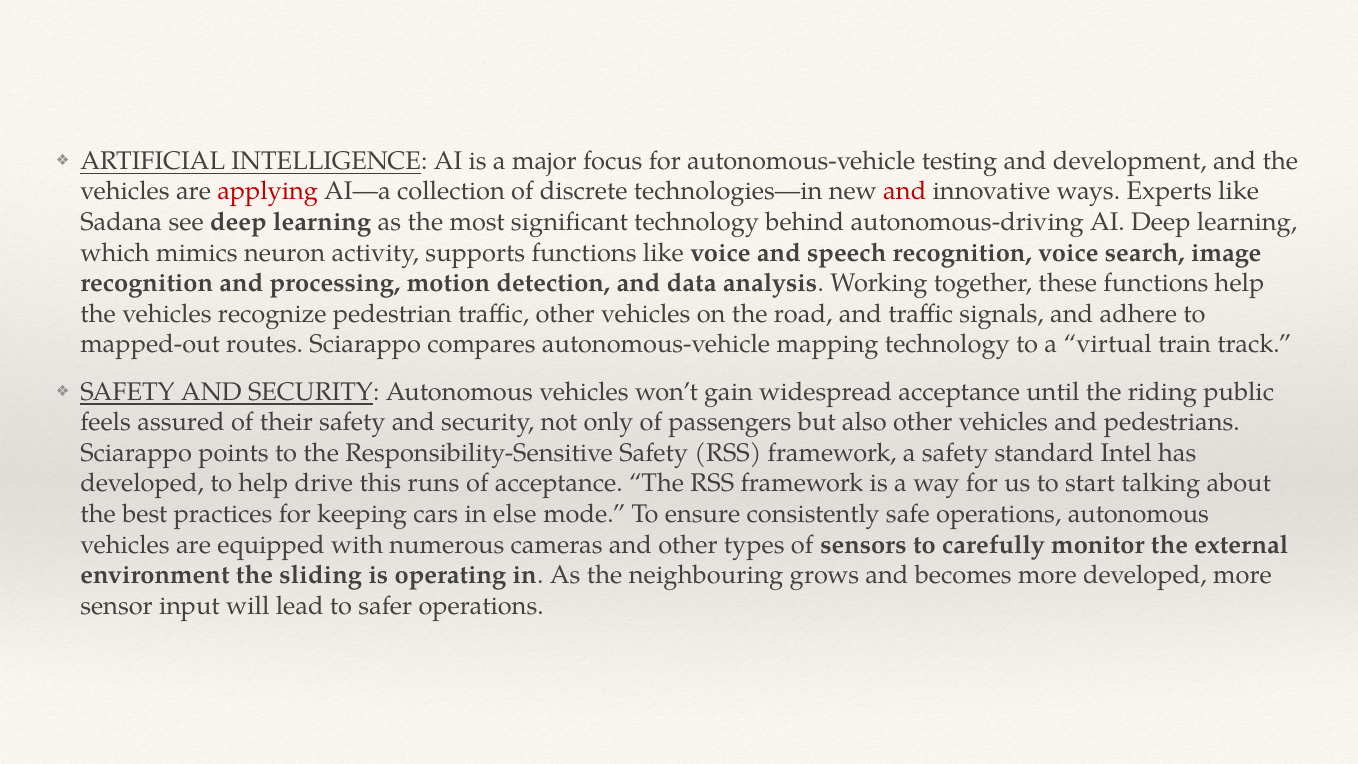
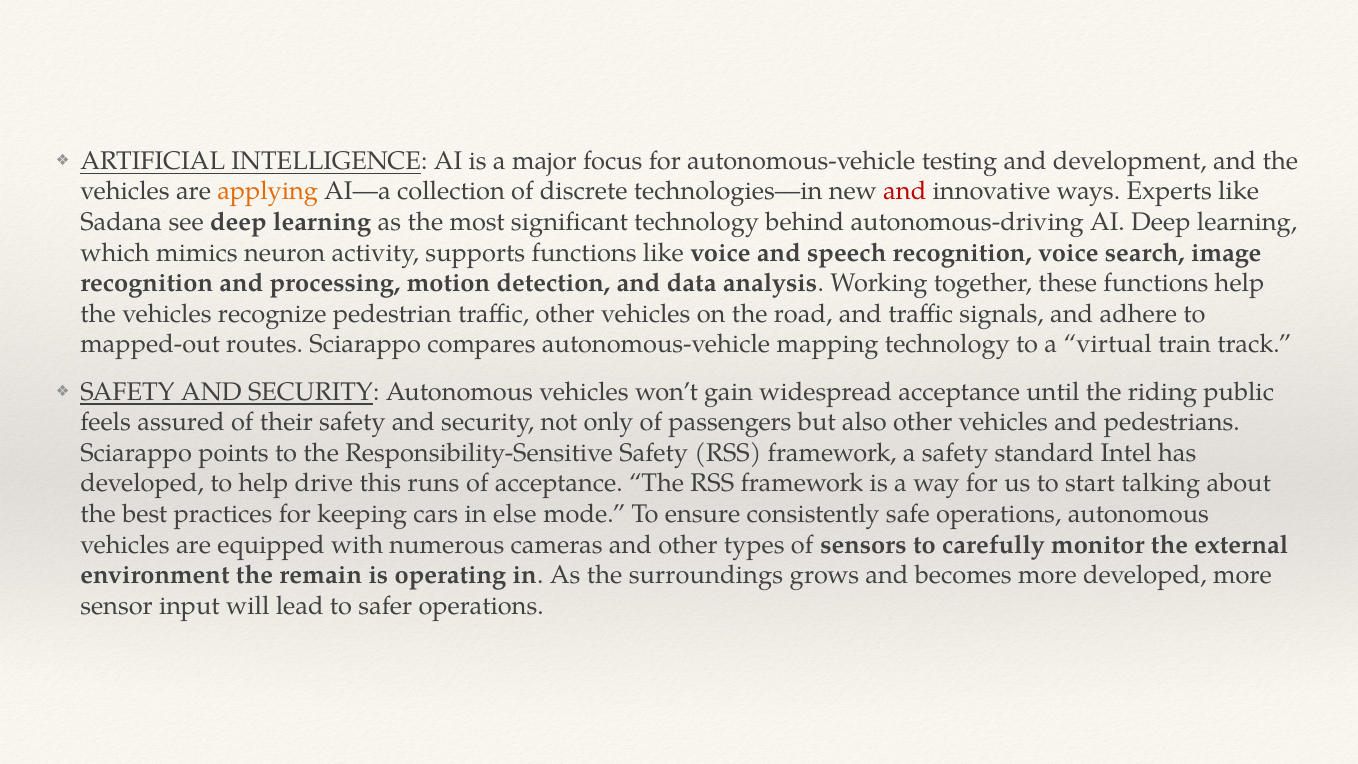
applying colour: red -> orange
sliding: sliding -> remain
neighbouring: neighbouring -> surroundings
